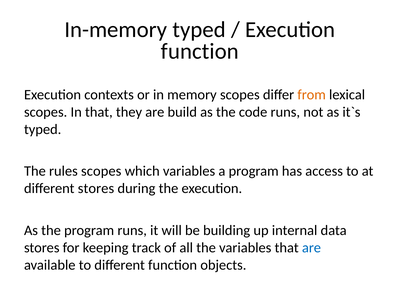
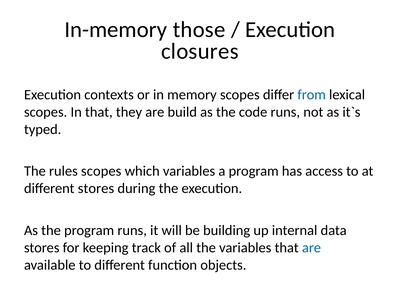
In-memory typed: typed -> those
function at (200, 51): function -> closures
from colour: orange -> blue
